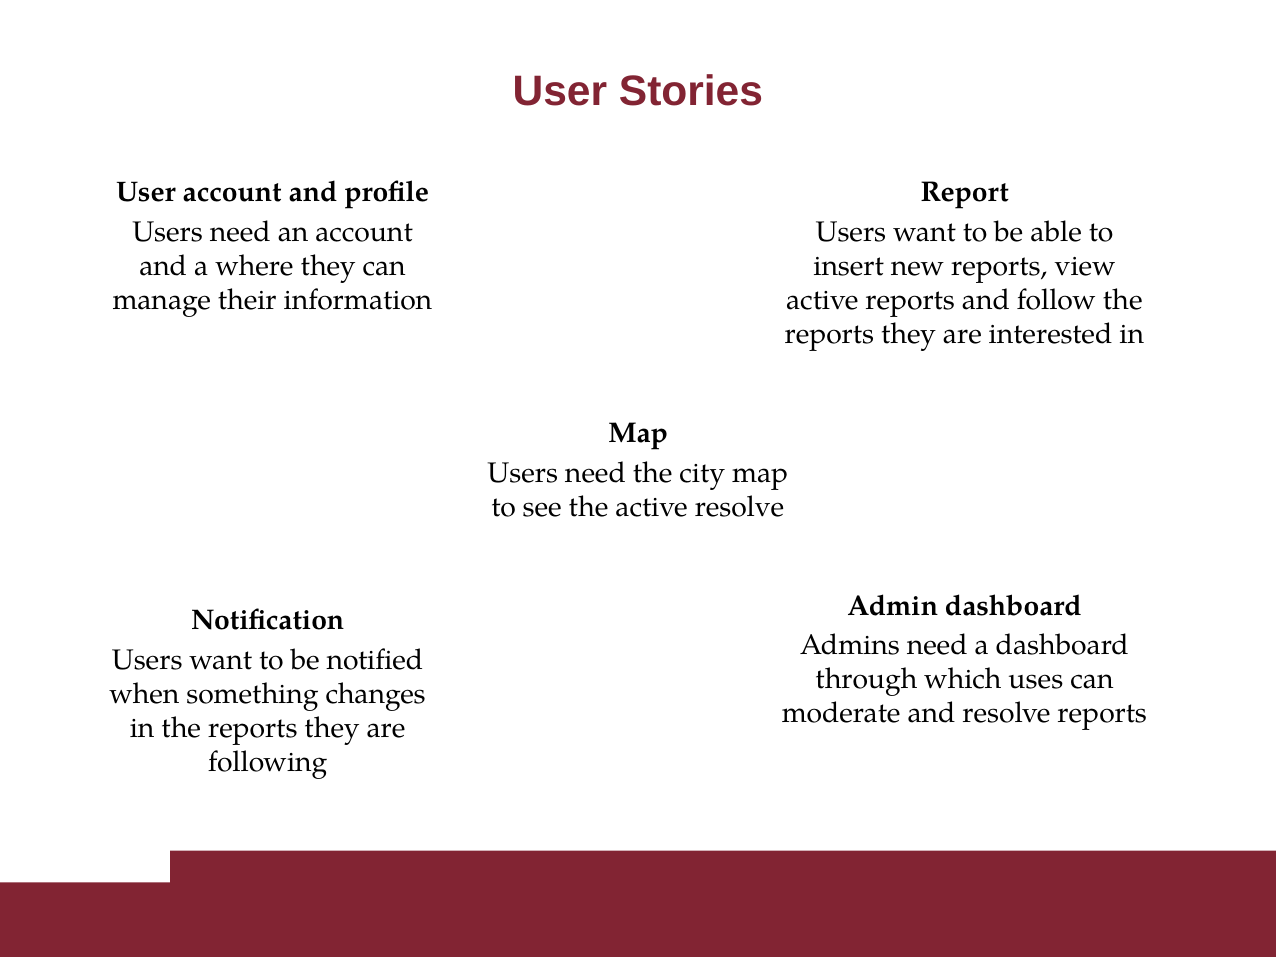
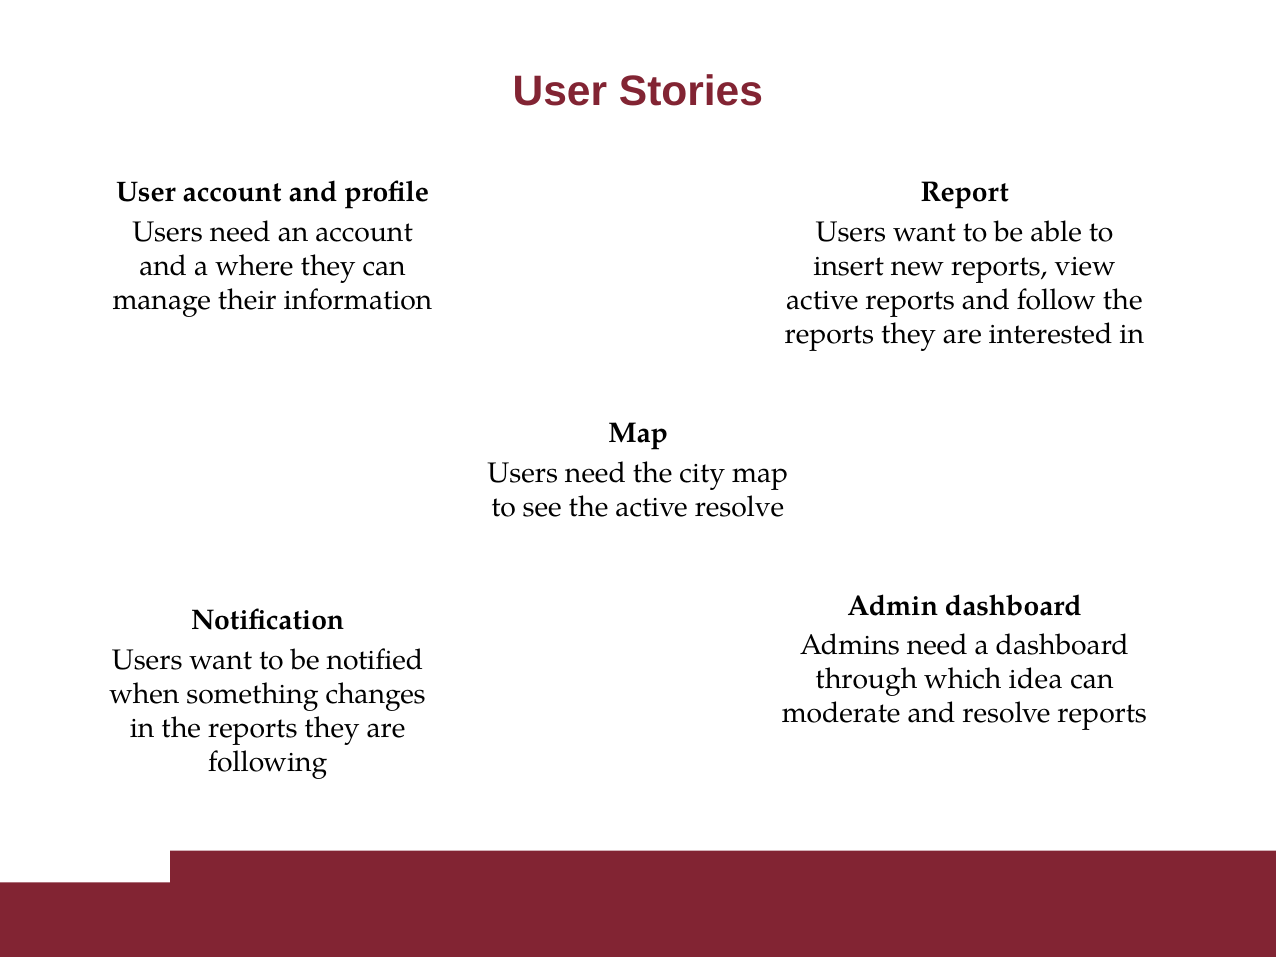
uses: uses -> idea
